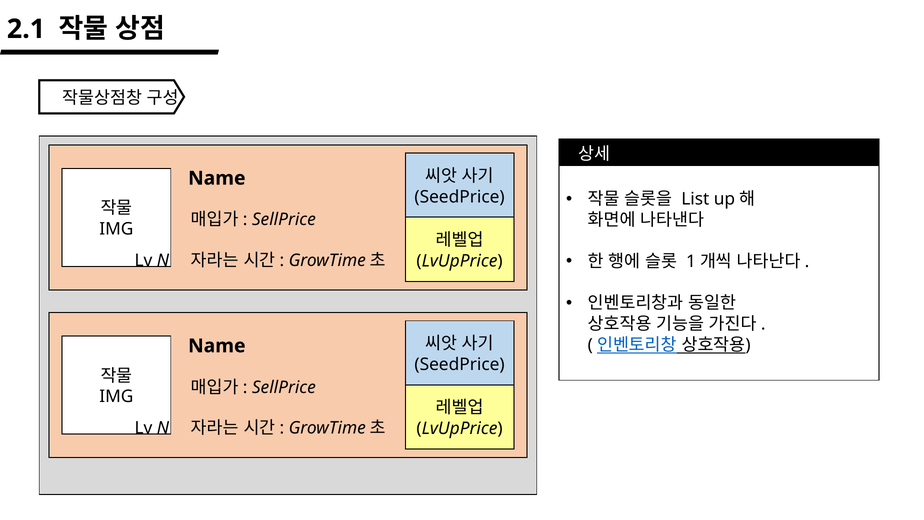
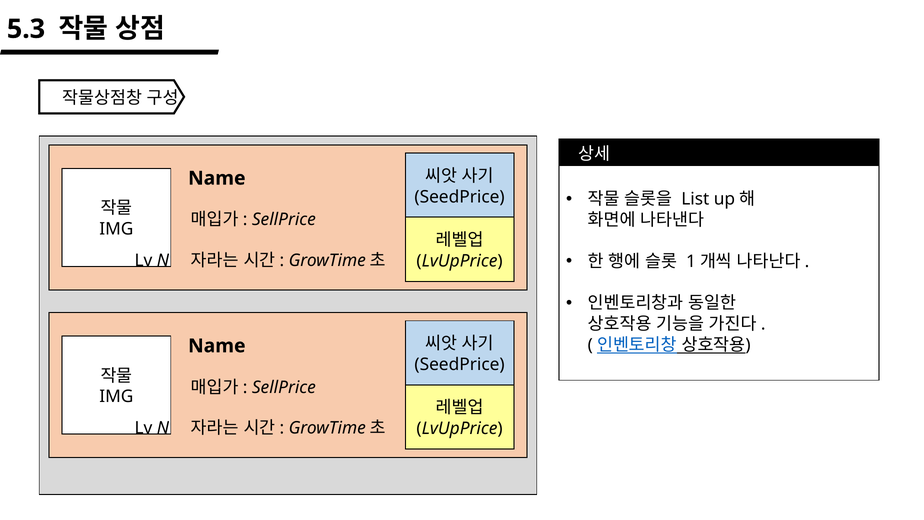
2.1: 2.1 -> 5.3
